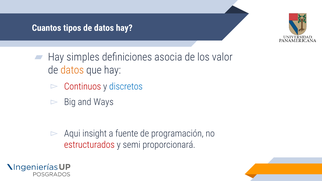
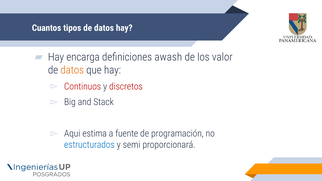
simples: simples -> encarga
asocia: asocia -> awash
discretos colour: blue -> red
Ways: Ways -> Stack
insight: insight -> estima
estructurados colour: red -> blue
